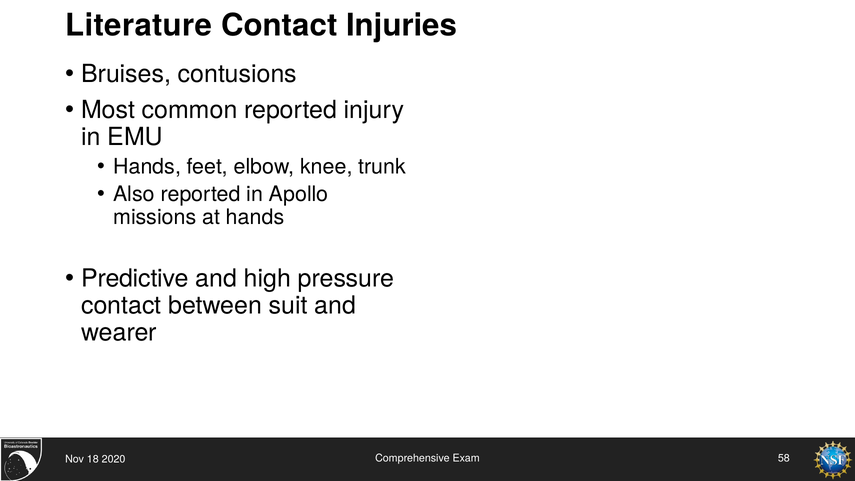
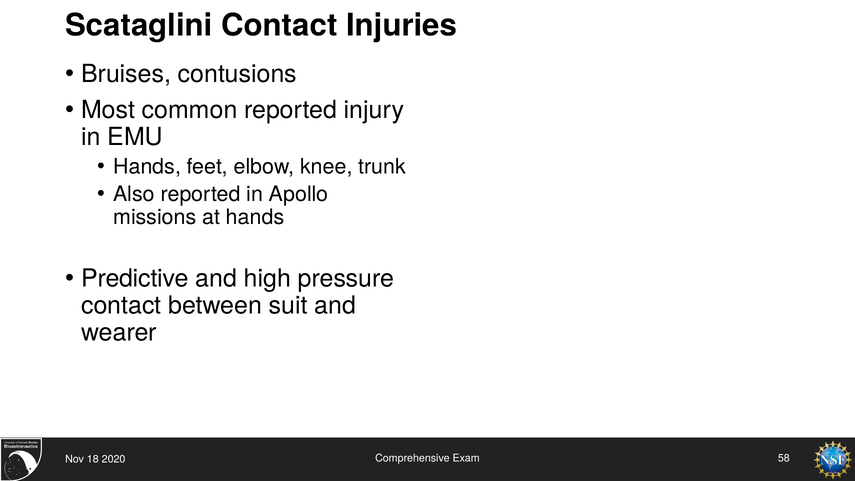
Literature: Literature -> Scataglini
